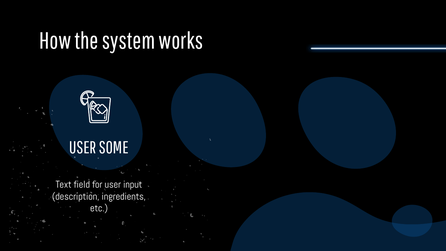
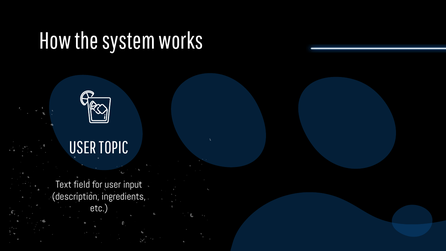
SOME: SOME -> TOPIC
